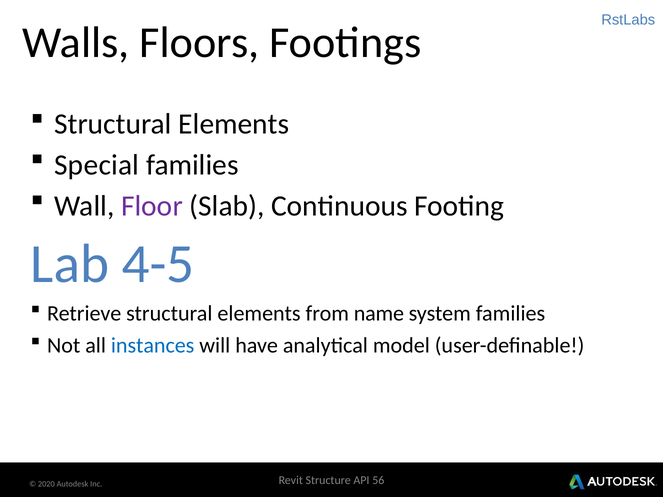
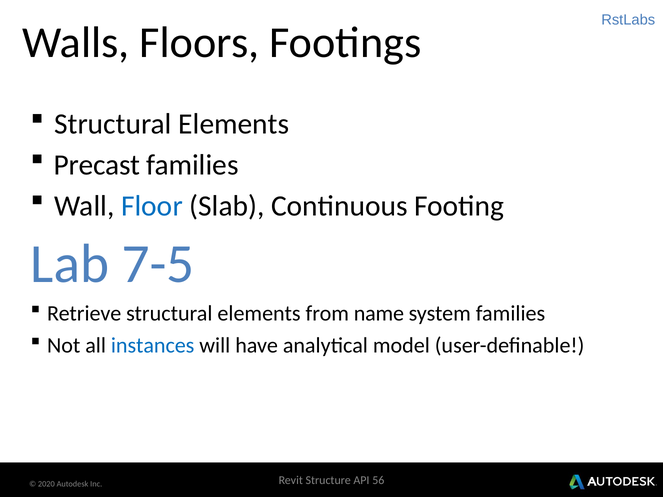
Special: Special -> Precast
Floor colour: purple -> blue
4-5: 4-5 -> 7-5
